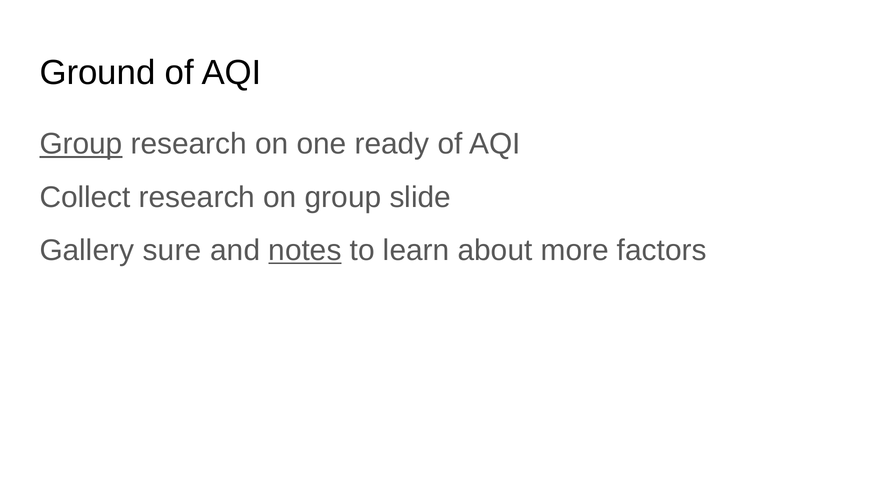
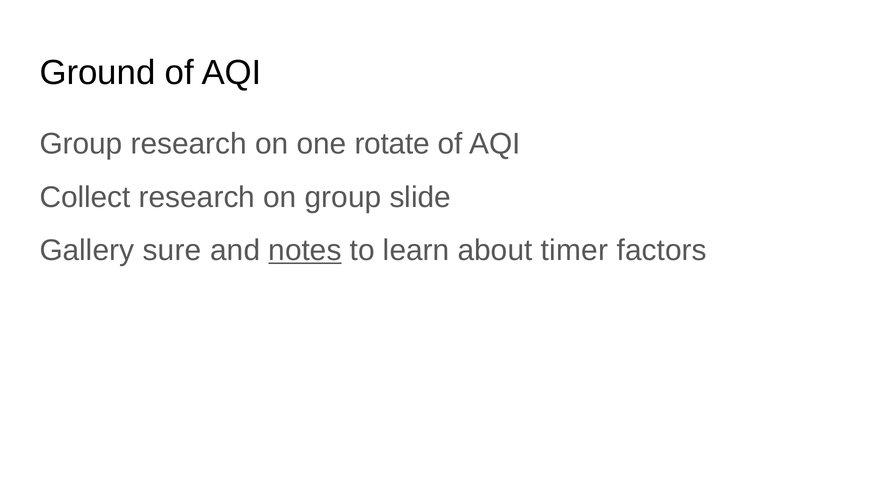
Group at (81, 144) underline: present -> none
ready: ready -> rotate
more: more -> timer
